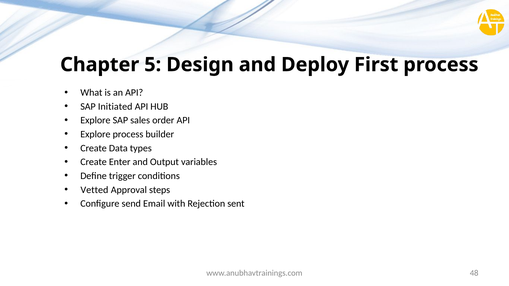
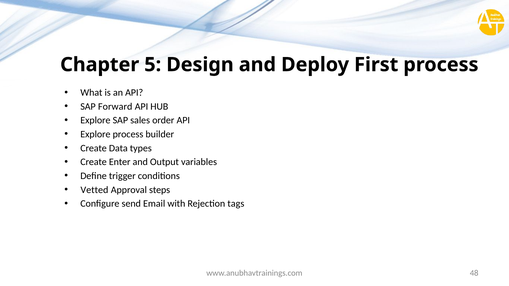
Initiated: Initiated -> Forward
sent: sent -> tags
